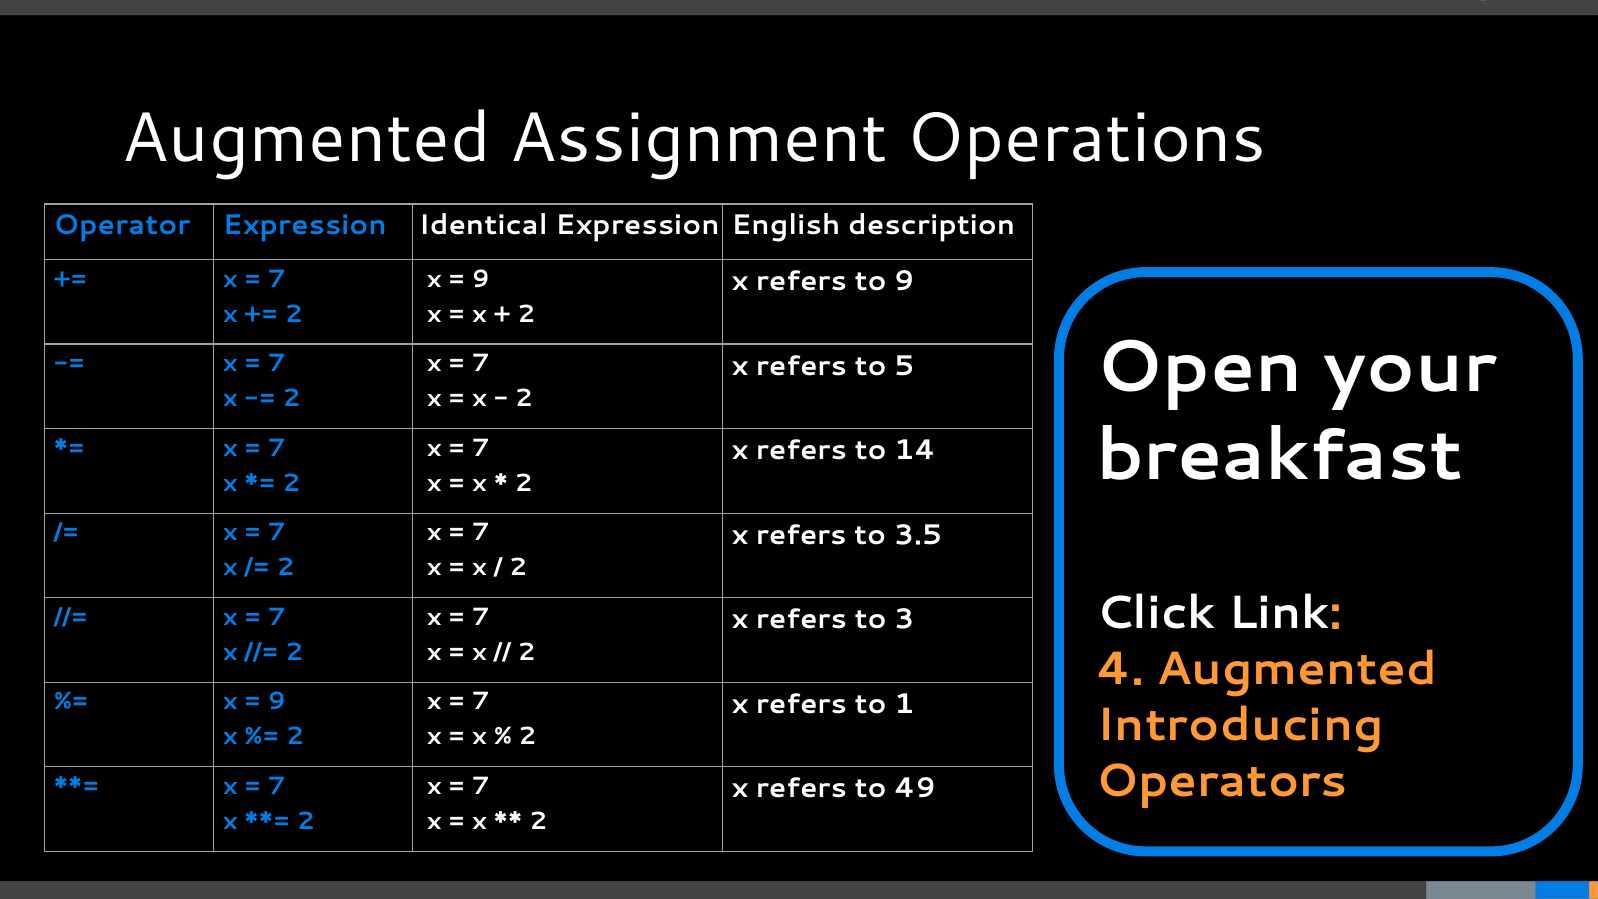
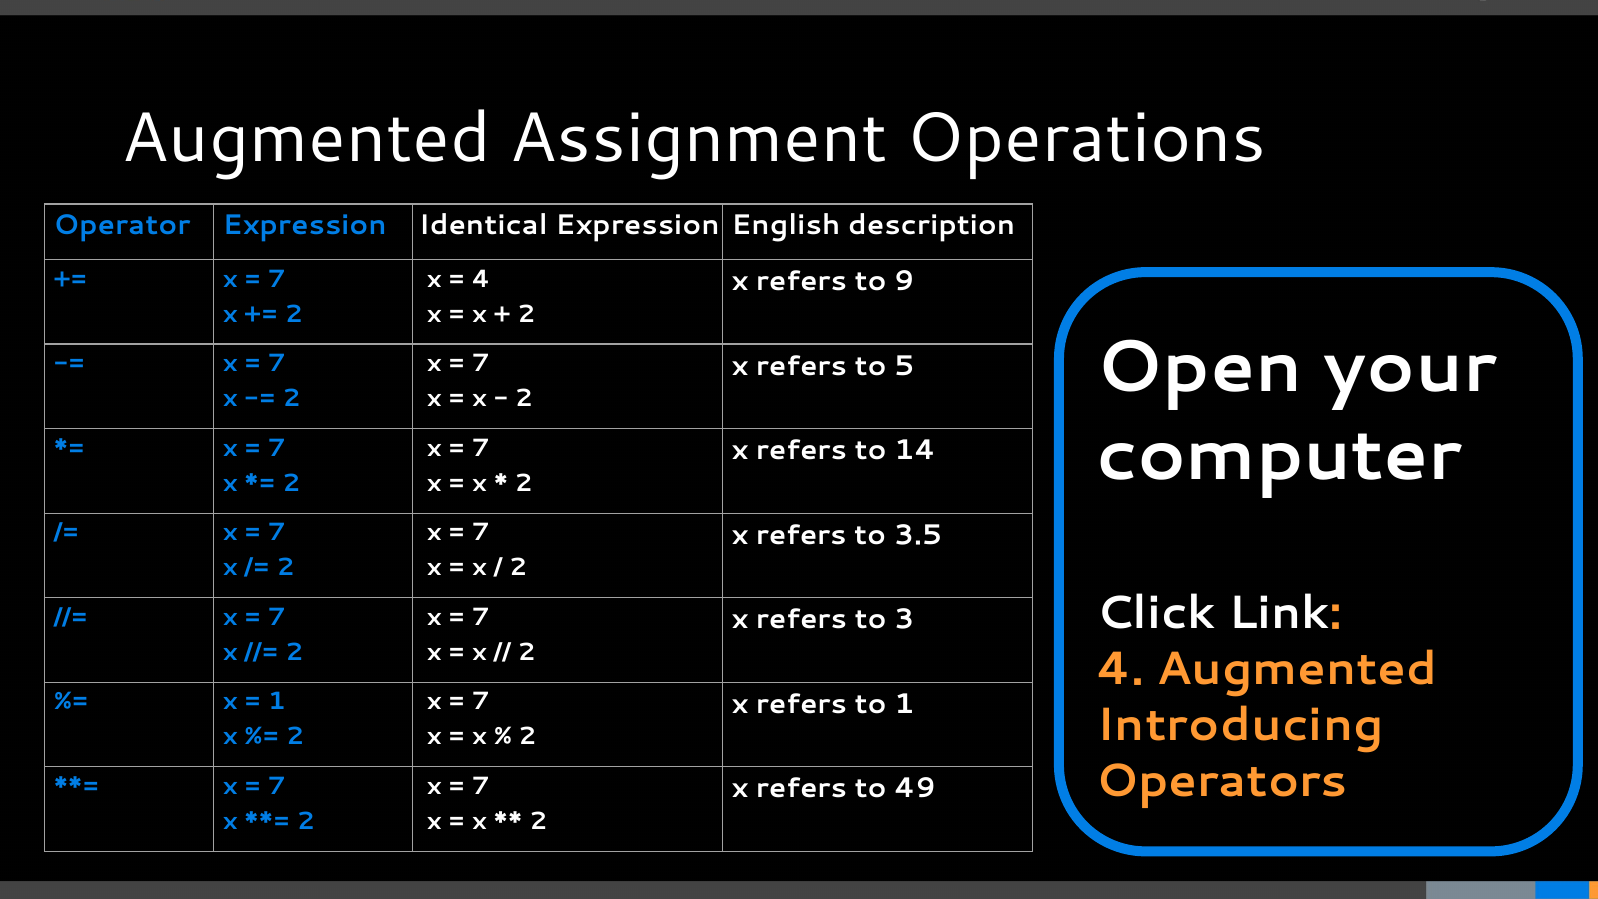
9 at (481, 279): 9 -> 4
breakfast: breakfast -> computer
9 at (277, 701): 9 -> 1
